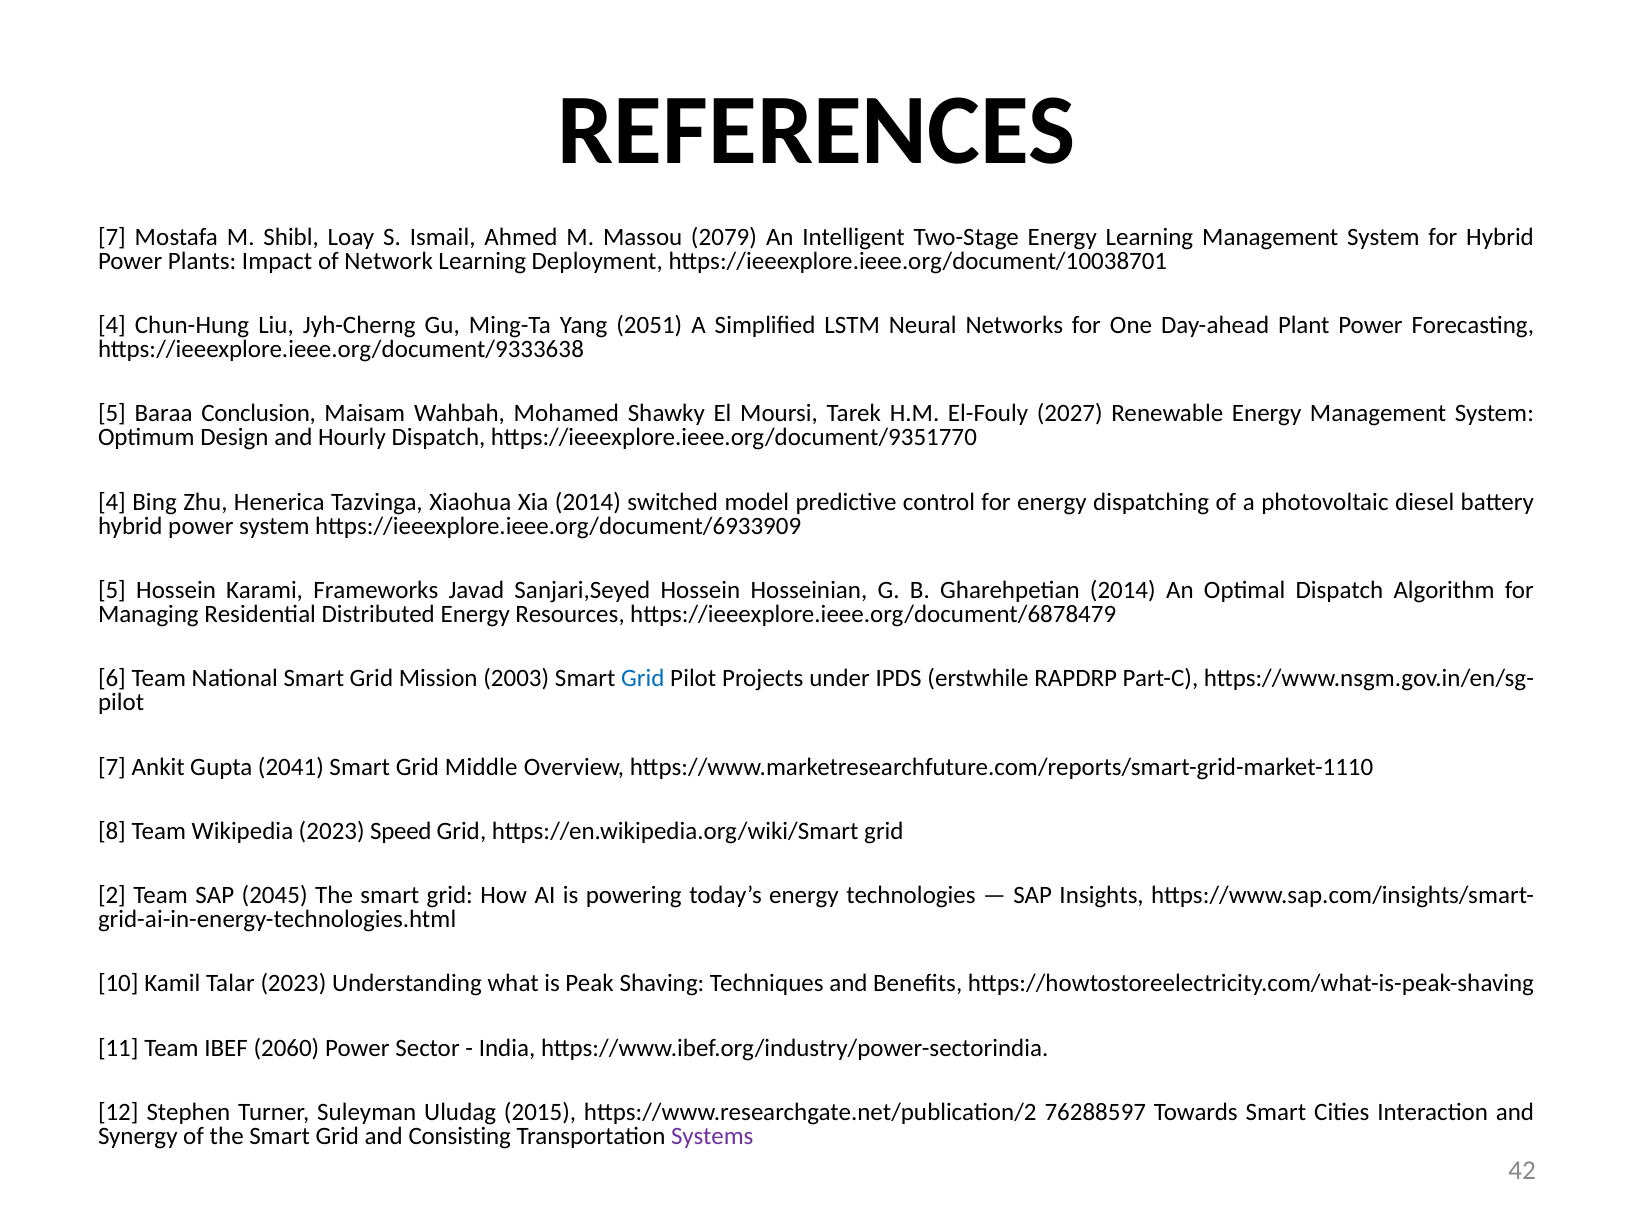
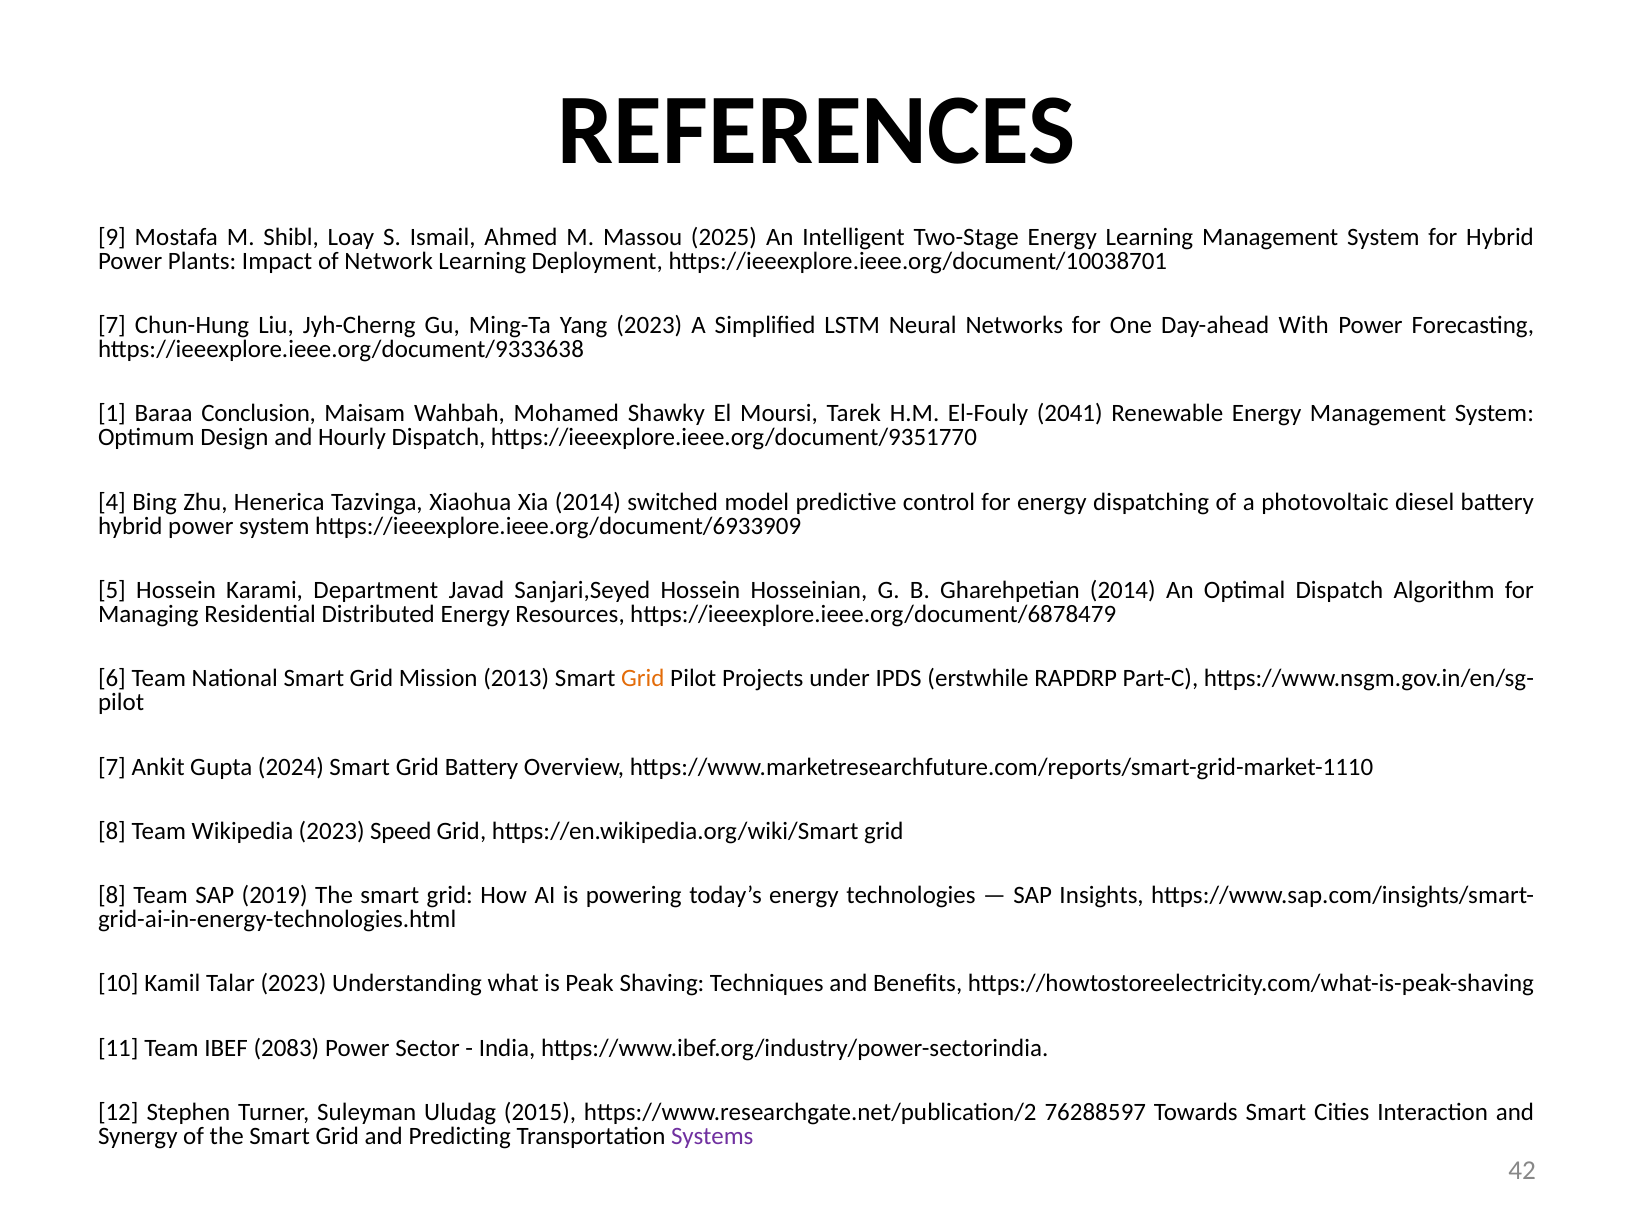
7 at (112, 237): 7 -> 9
2079: 2079 -> 2025
4 at (112, 325): 4 -> 7
Yang 2051: 2051 -> 2023
Plant: Plant -> With
5 at (112, 414): 5 -> 1
2027: 2027 -> 2041
Frameworks: Frameworks -> Department
2003: 2003 -> 2013
Grid at (643, 678) colour: blue -> orange
2041: 2041 -> 2024
Grid Middle: Middle -> Battery
2 at (112, 895): 2 -> 8
2045: 2045 -> 2019
2060: 2060 -> 2083
Consisting: Consisting -> Predicting
